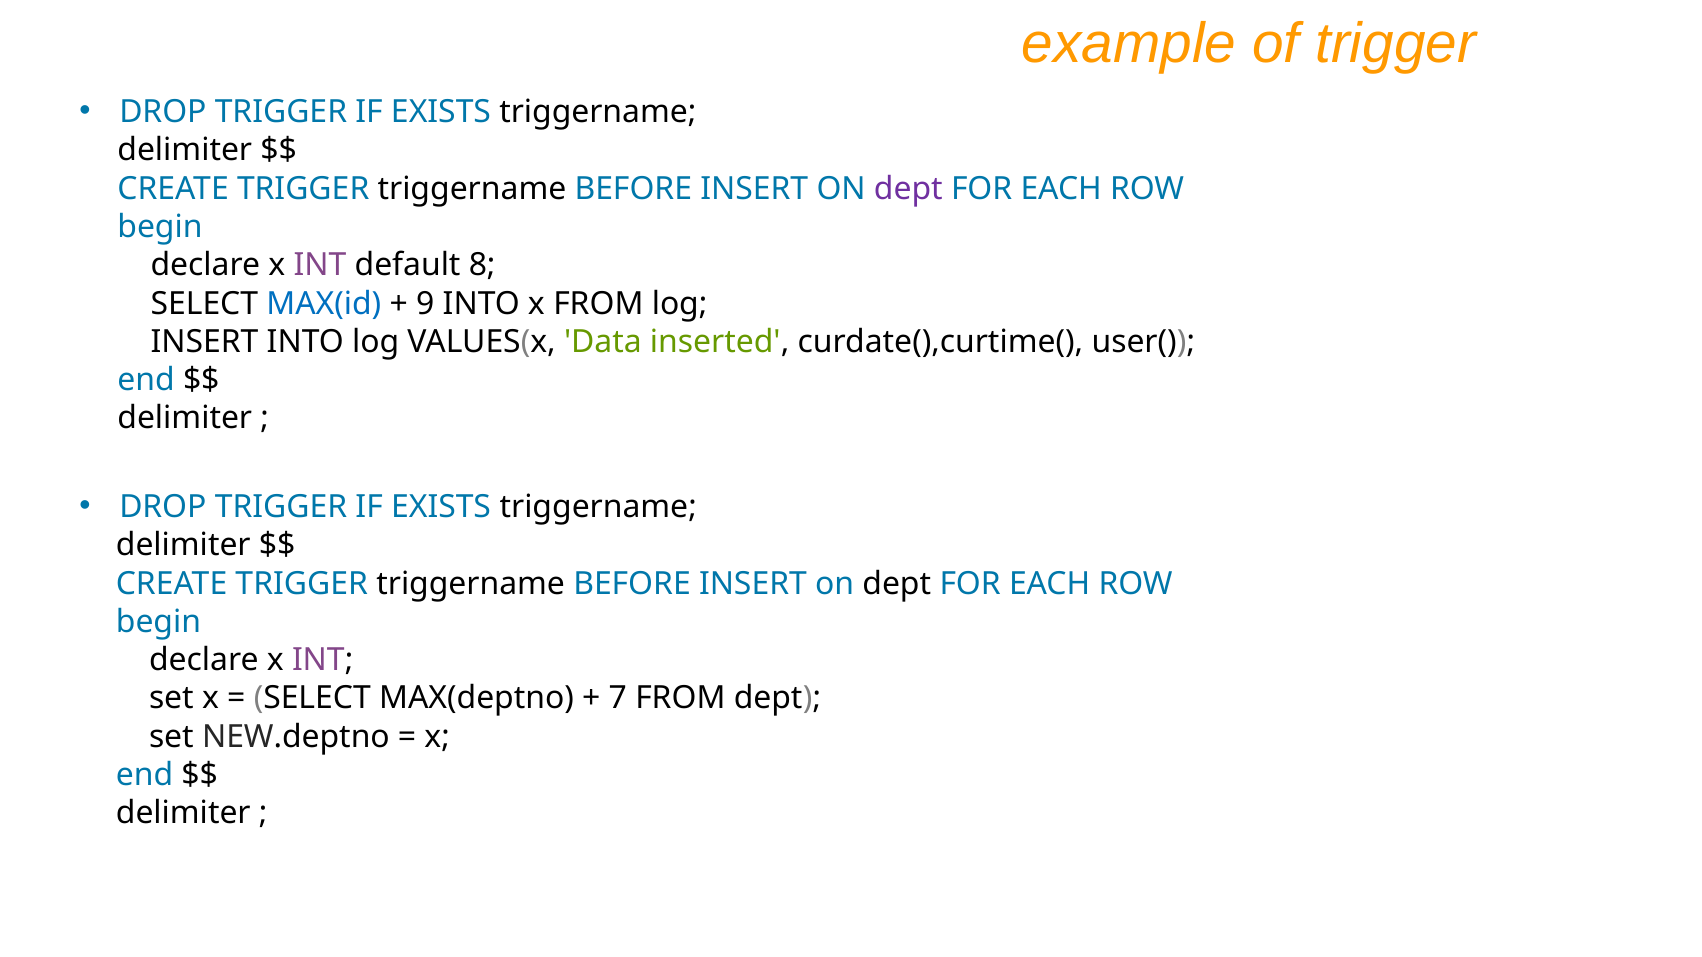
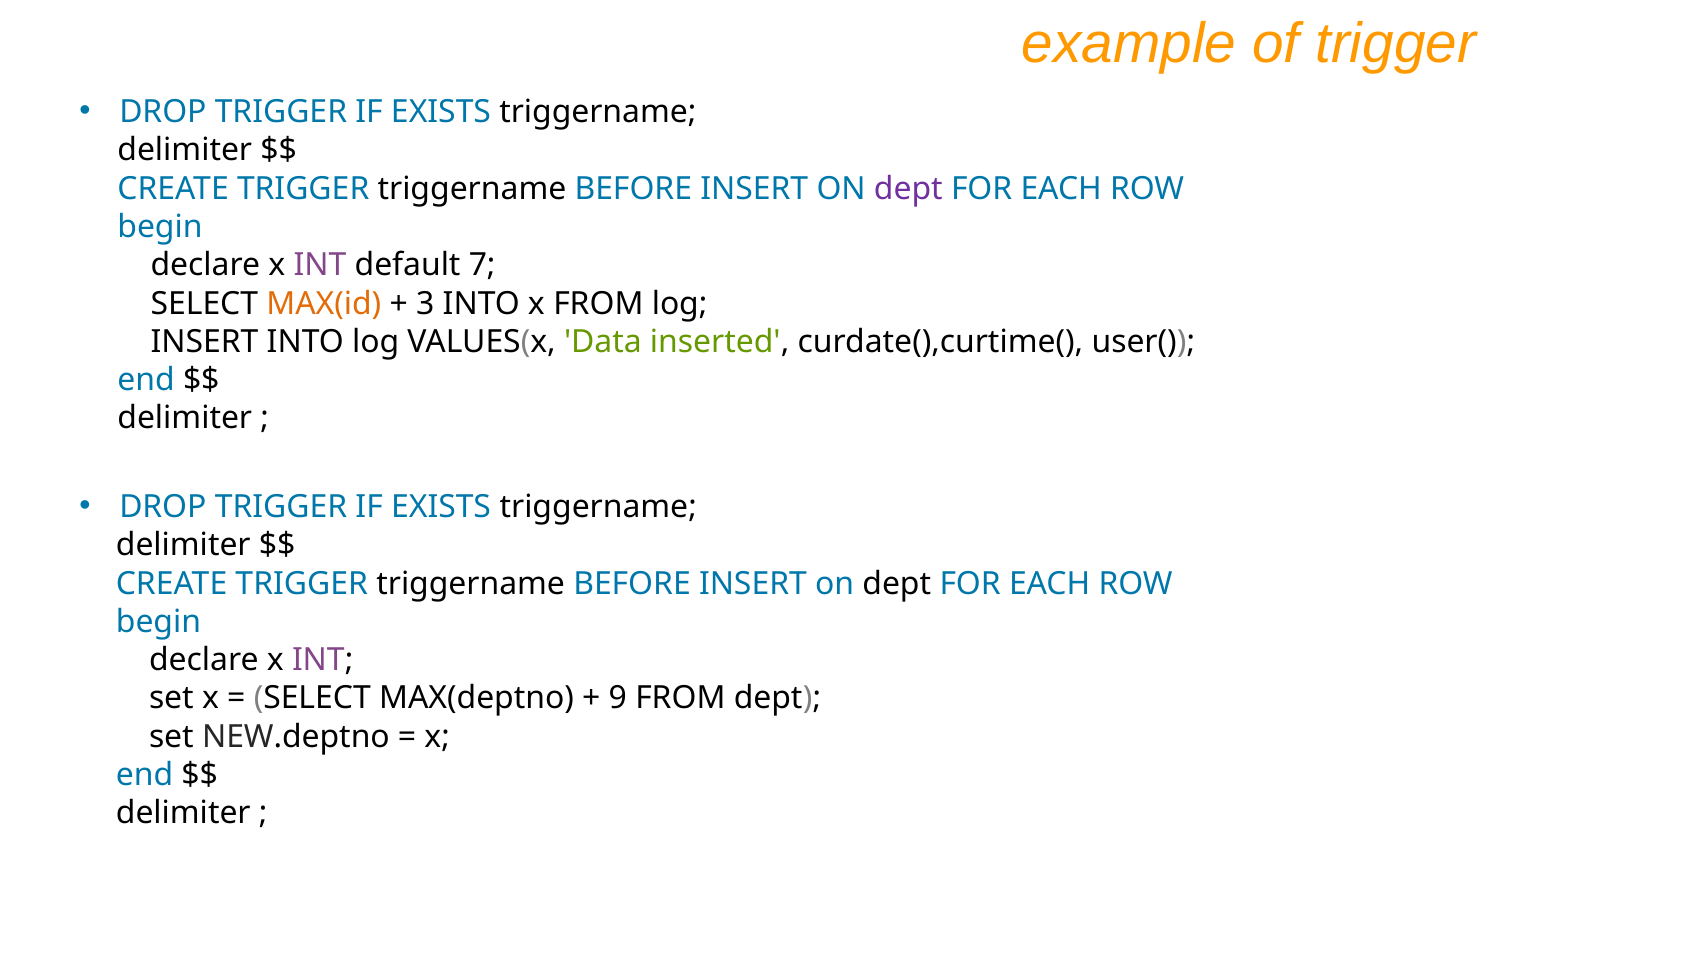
8: 8 -> 7
MAX(id colour: blue -> orange
9: 9 -> 3
7: 7 -> 9
